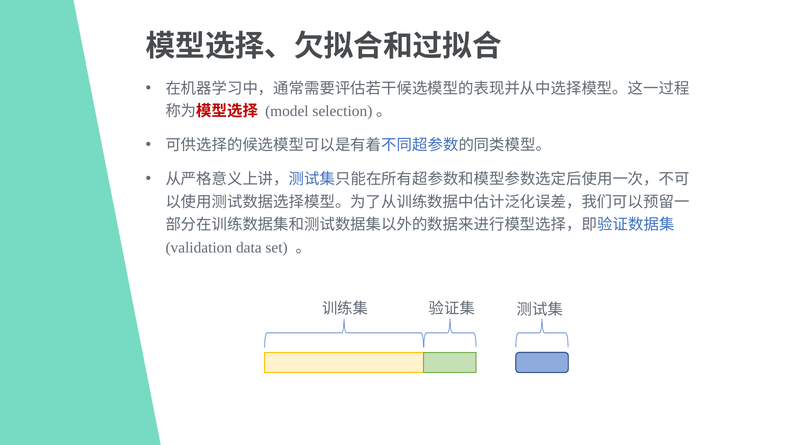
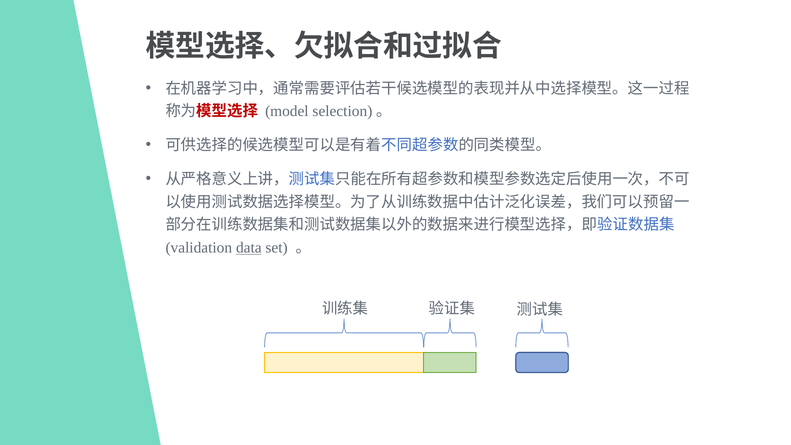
data underline: none -> present
